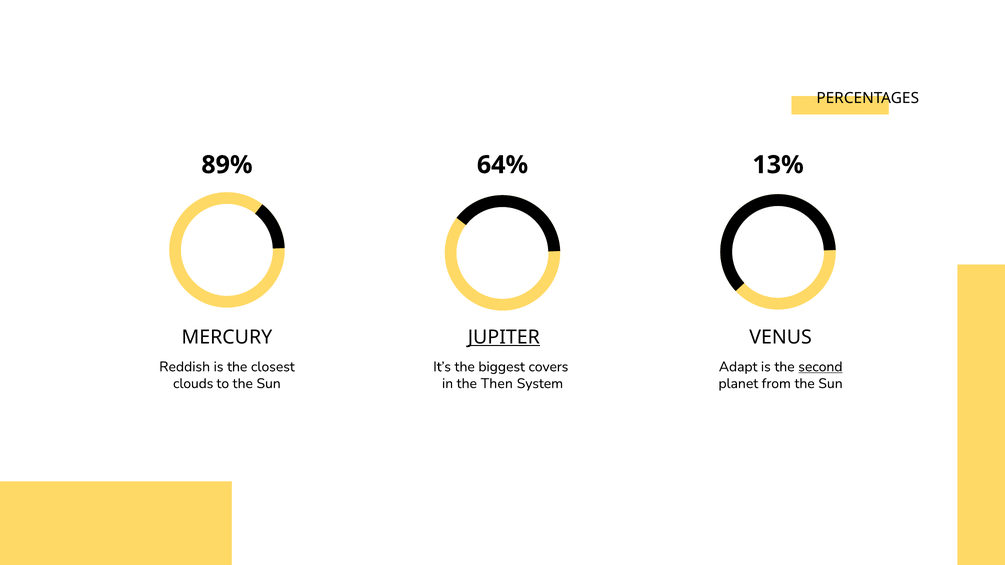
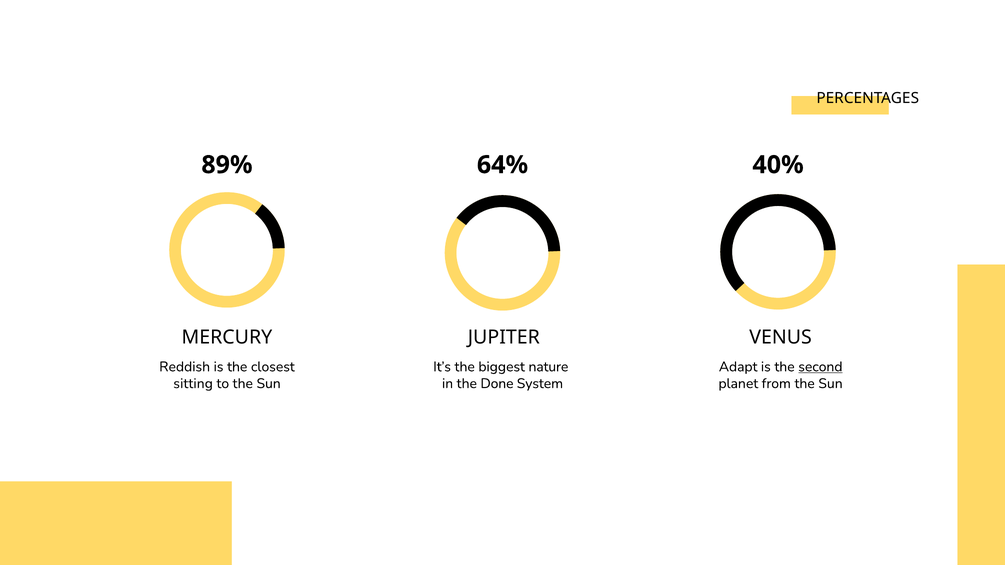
13%: 13% -> 40%
JUPITER underline: present -> none
covers: covers -> nature
clouds: clouds -> sitting
Then: Then -> Done
